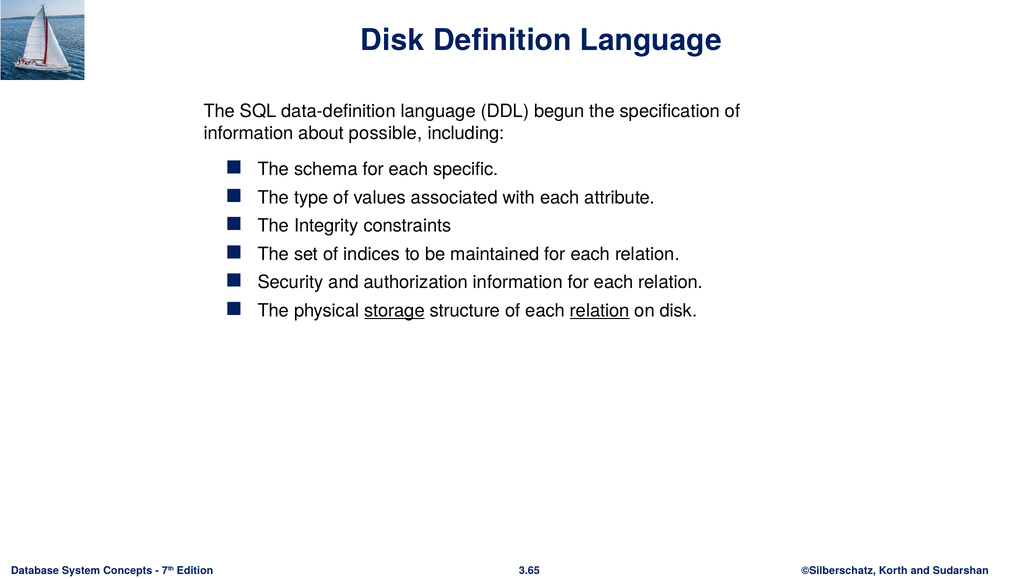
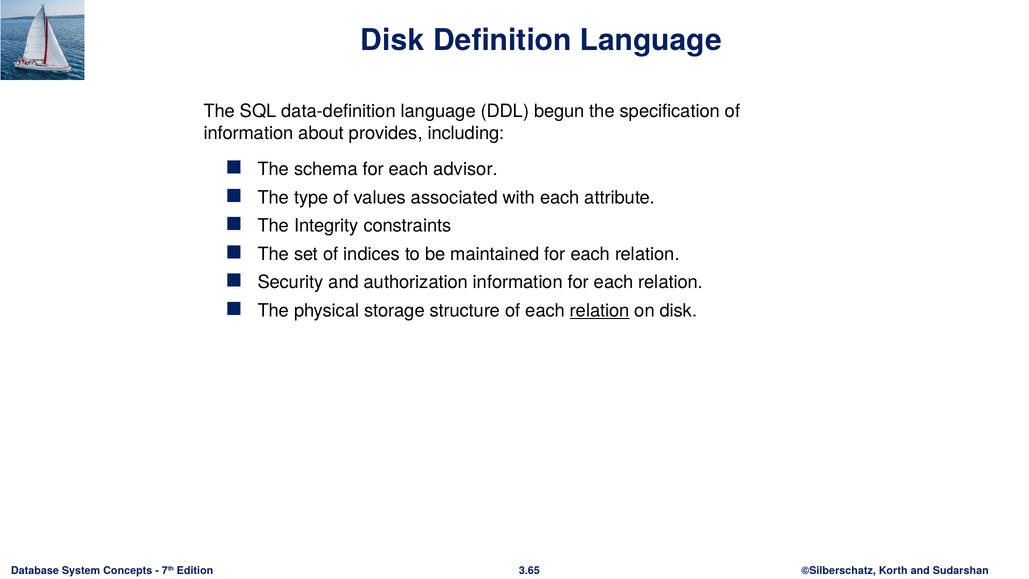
possible: possible -> provides
specific: specific -> advisor
storage underline: present -> none
